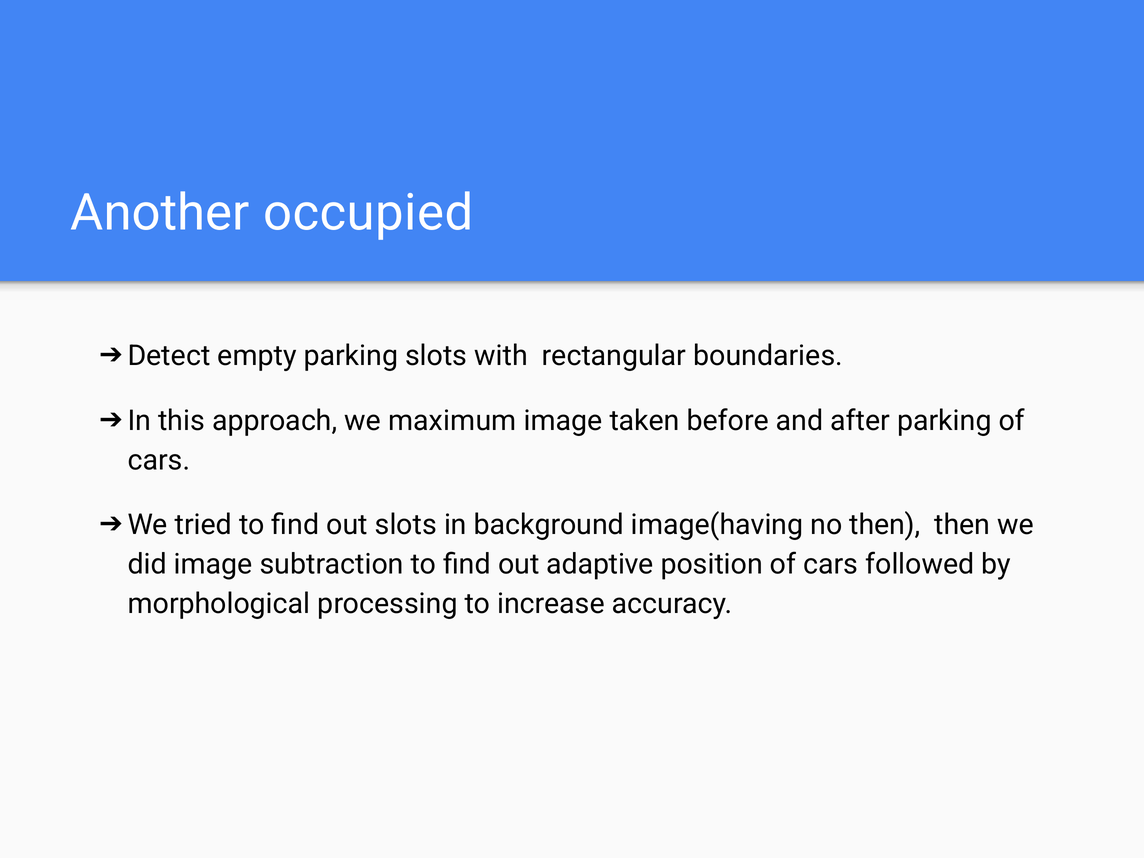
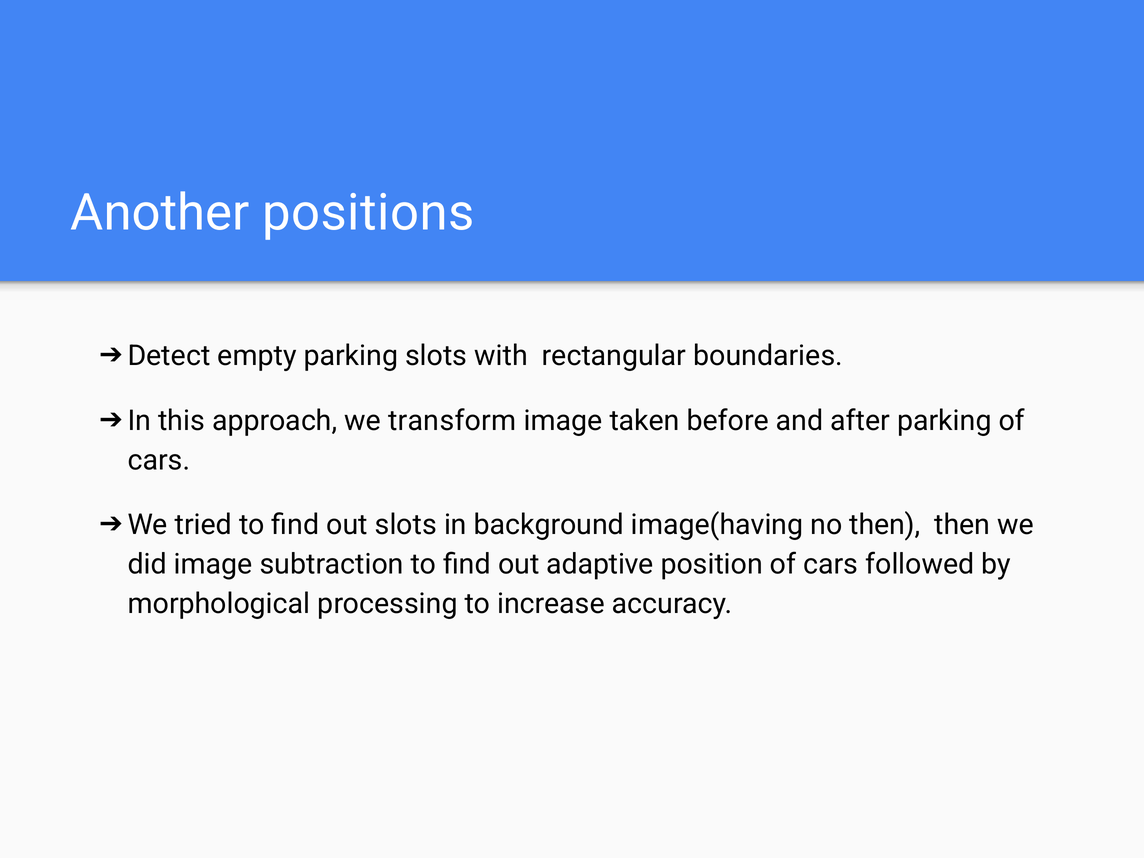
occupied: occupied -> positions
maximum: maximum -> transform
